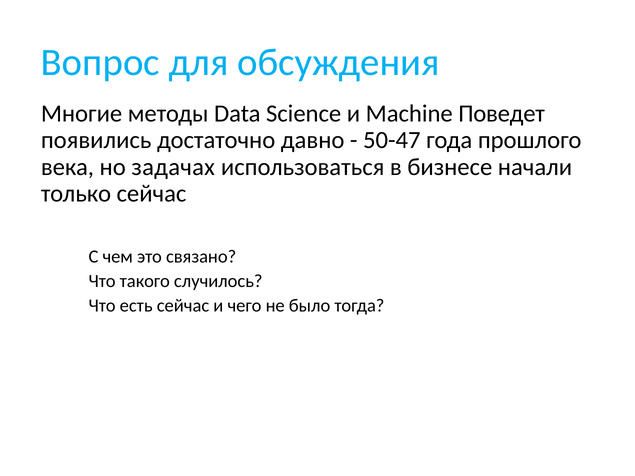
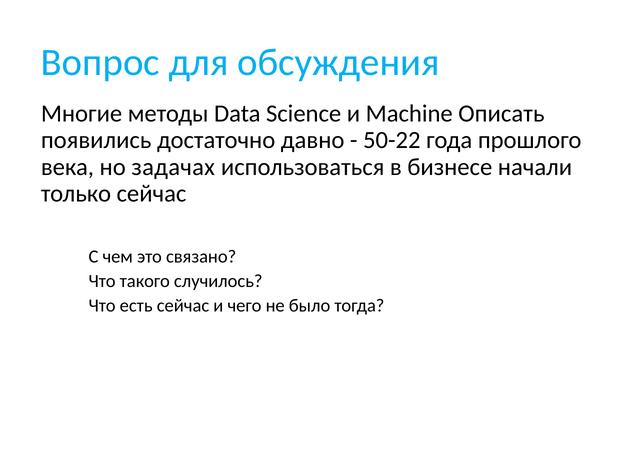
Поведет: Поведет -> Описать
50-47: 50-47 -> 50-22
